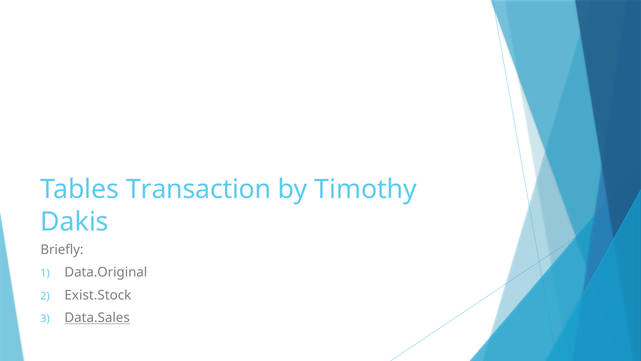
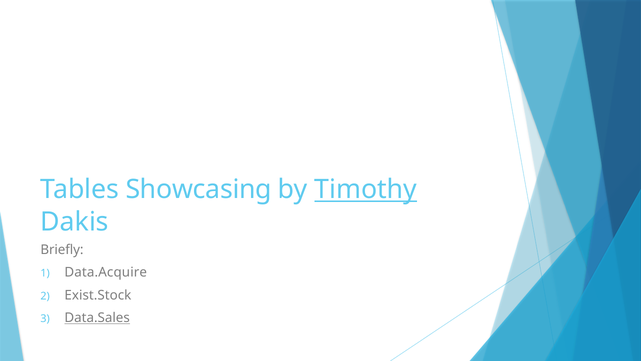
Transaction: Transaction -> Showcasing
Timothy underline: none -> present
Data.Original: Data.Original -> Data.Acquire
